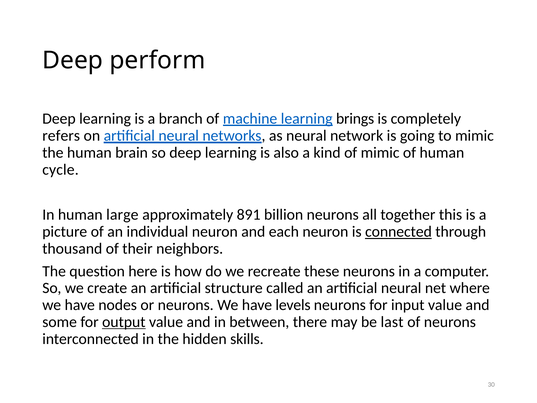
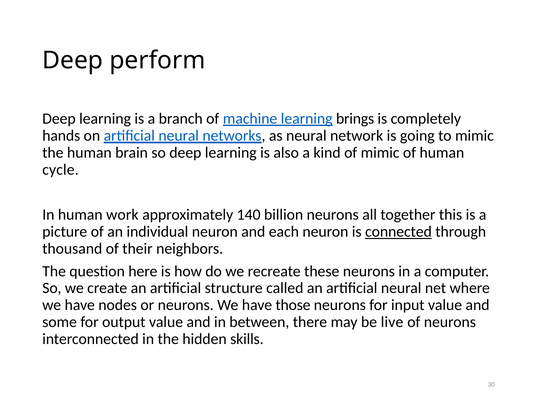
refers: refers -> hands
large: large -> work
891: 891 -> 140
levels: levels -> those
output underline: present -> none
last: last -> live
